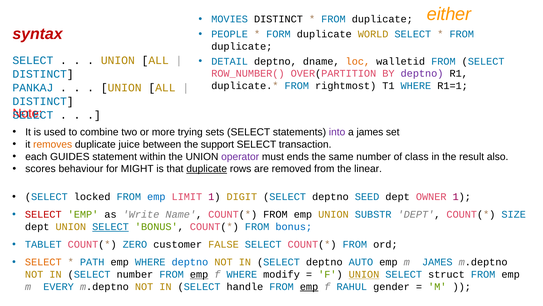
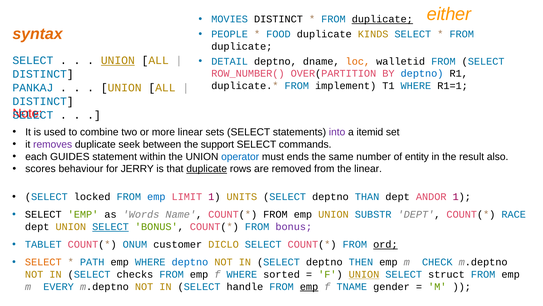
duplicate at (382, 19) underline: none -> present
syntax colour: red -> orange
FORM: FORM -> FOOD
WORLD: WORLD -> KINDS
UNION at (118, 60) underline: none -> present
deptno at (422, 73) colour: purple -> blue
rightmost: rightmost -> implement
more trying: trying -> linear
a james: james -> itemid
removes colour: orange -> purple
juice: juice -> seek
transaction: transaction -> commands
operator colour: purple -> blue
class: class -> entity
MIGHT: MIGHT -> JERRY
DIGIT: DIGIT -> UNITS
SEED: SEED -> THAN
OWNER: OWNER -> ANDOR
SELECT at (43, 214) colour: red -> black
Write: Write -> Words
SIZE: SIZE -> RACE
bonus at (294, 226) colour: blue -> purple
ZERO: ZERO -> ONUM
FALSE: FALSE -> DICLO
ord underline: none -> present
AUTO: AUTO -> THEN
m JAMES: JAMES -> CHECK
SELECT number: number -> checks
emp at (199, 274) underline: present -> none
modify: modify -> sorted
RAHUL: RAHUL -> TNAME
